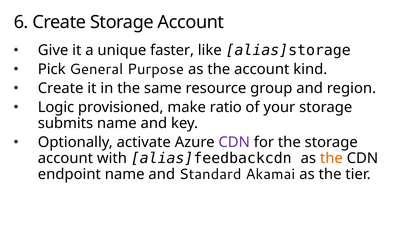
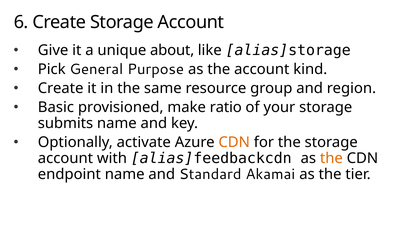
faster: faster -> about
Logic: Logic -> Basic
CDN at (234, 142) colour: purple -> orange
